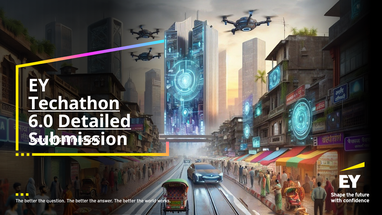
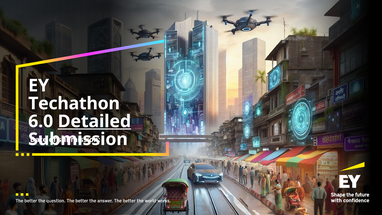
Techathon underline: present -> none
